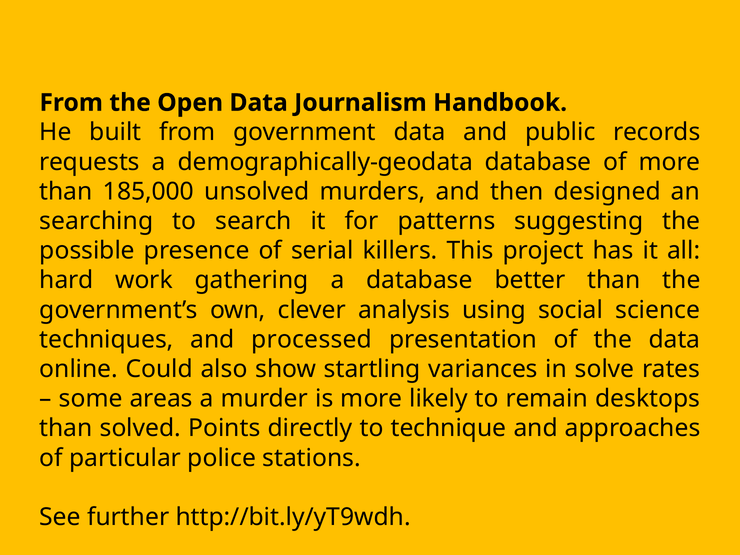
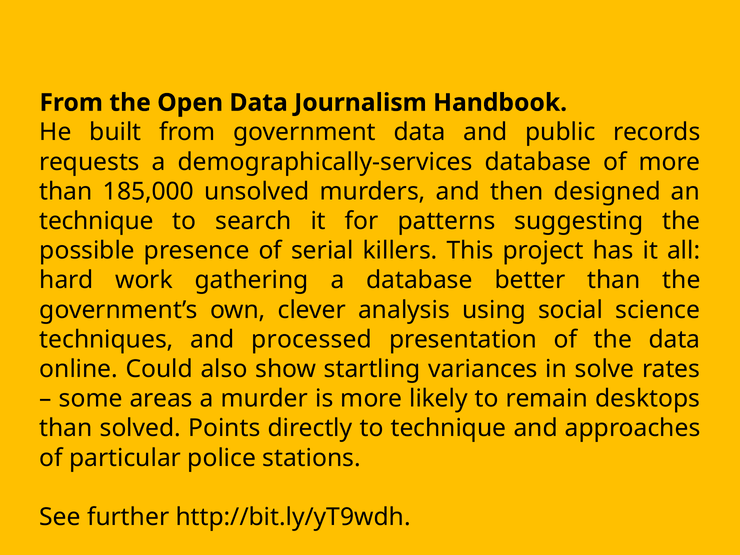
demographically-geodata: demographically-geodata -> demographically-services
searching at (96, 221): searching -> technique
